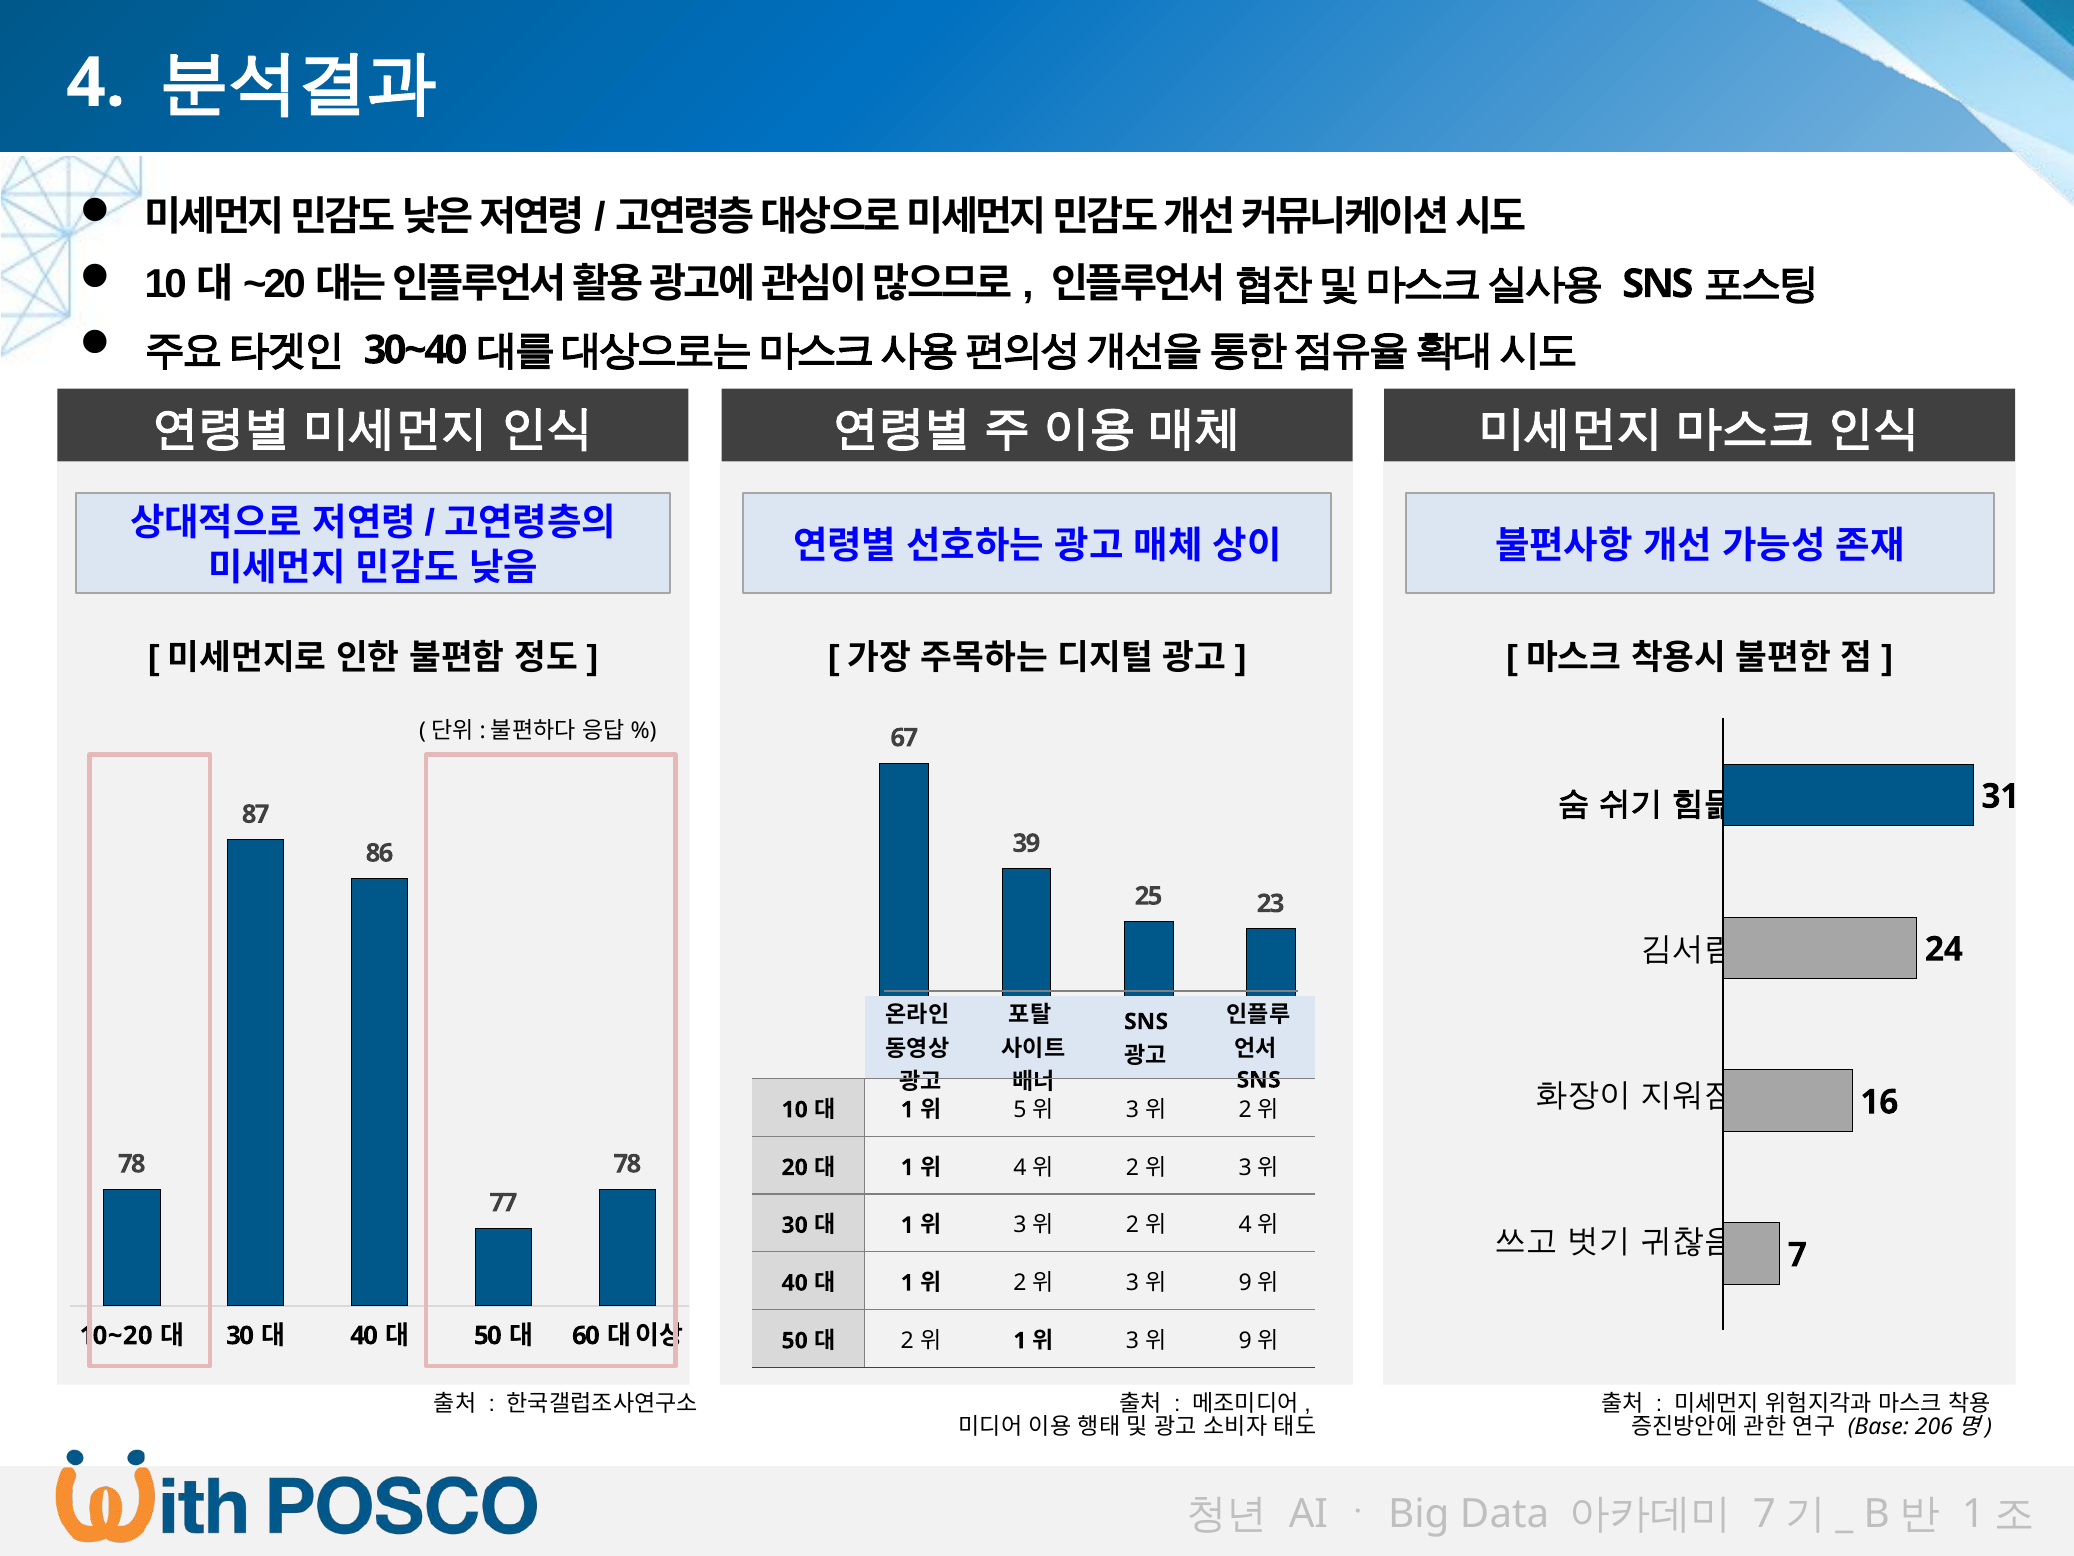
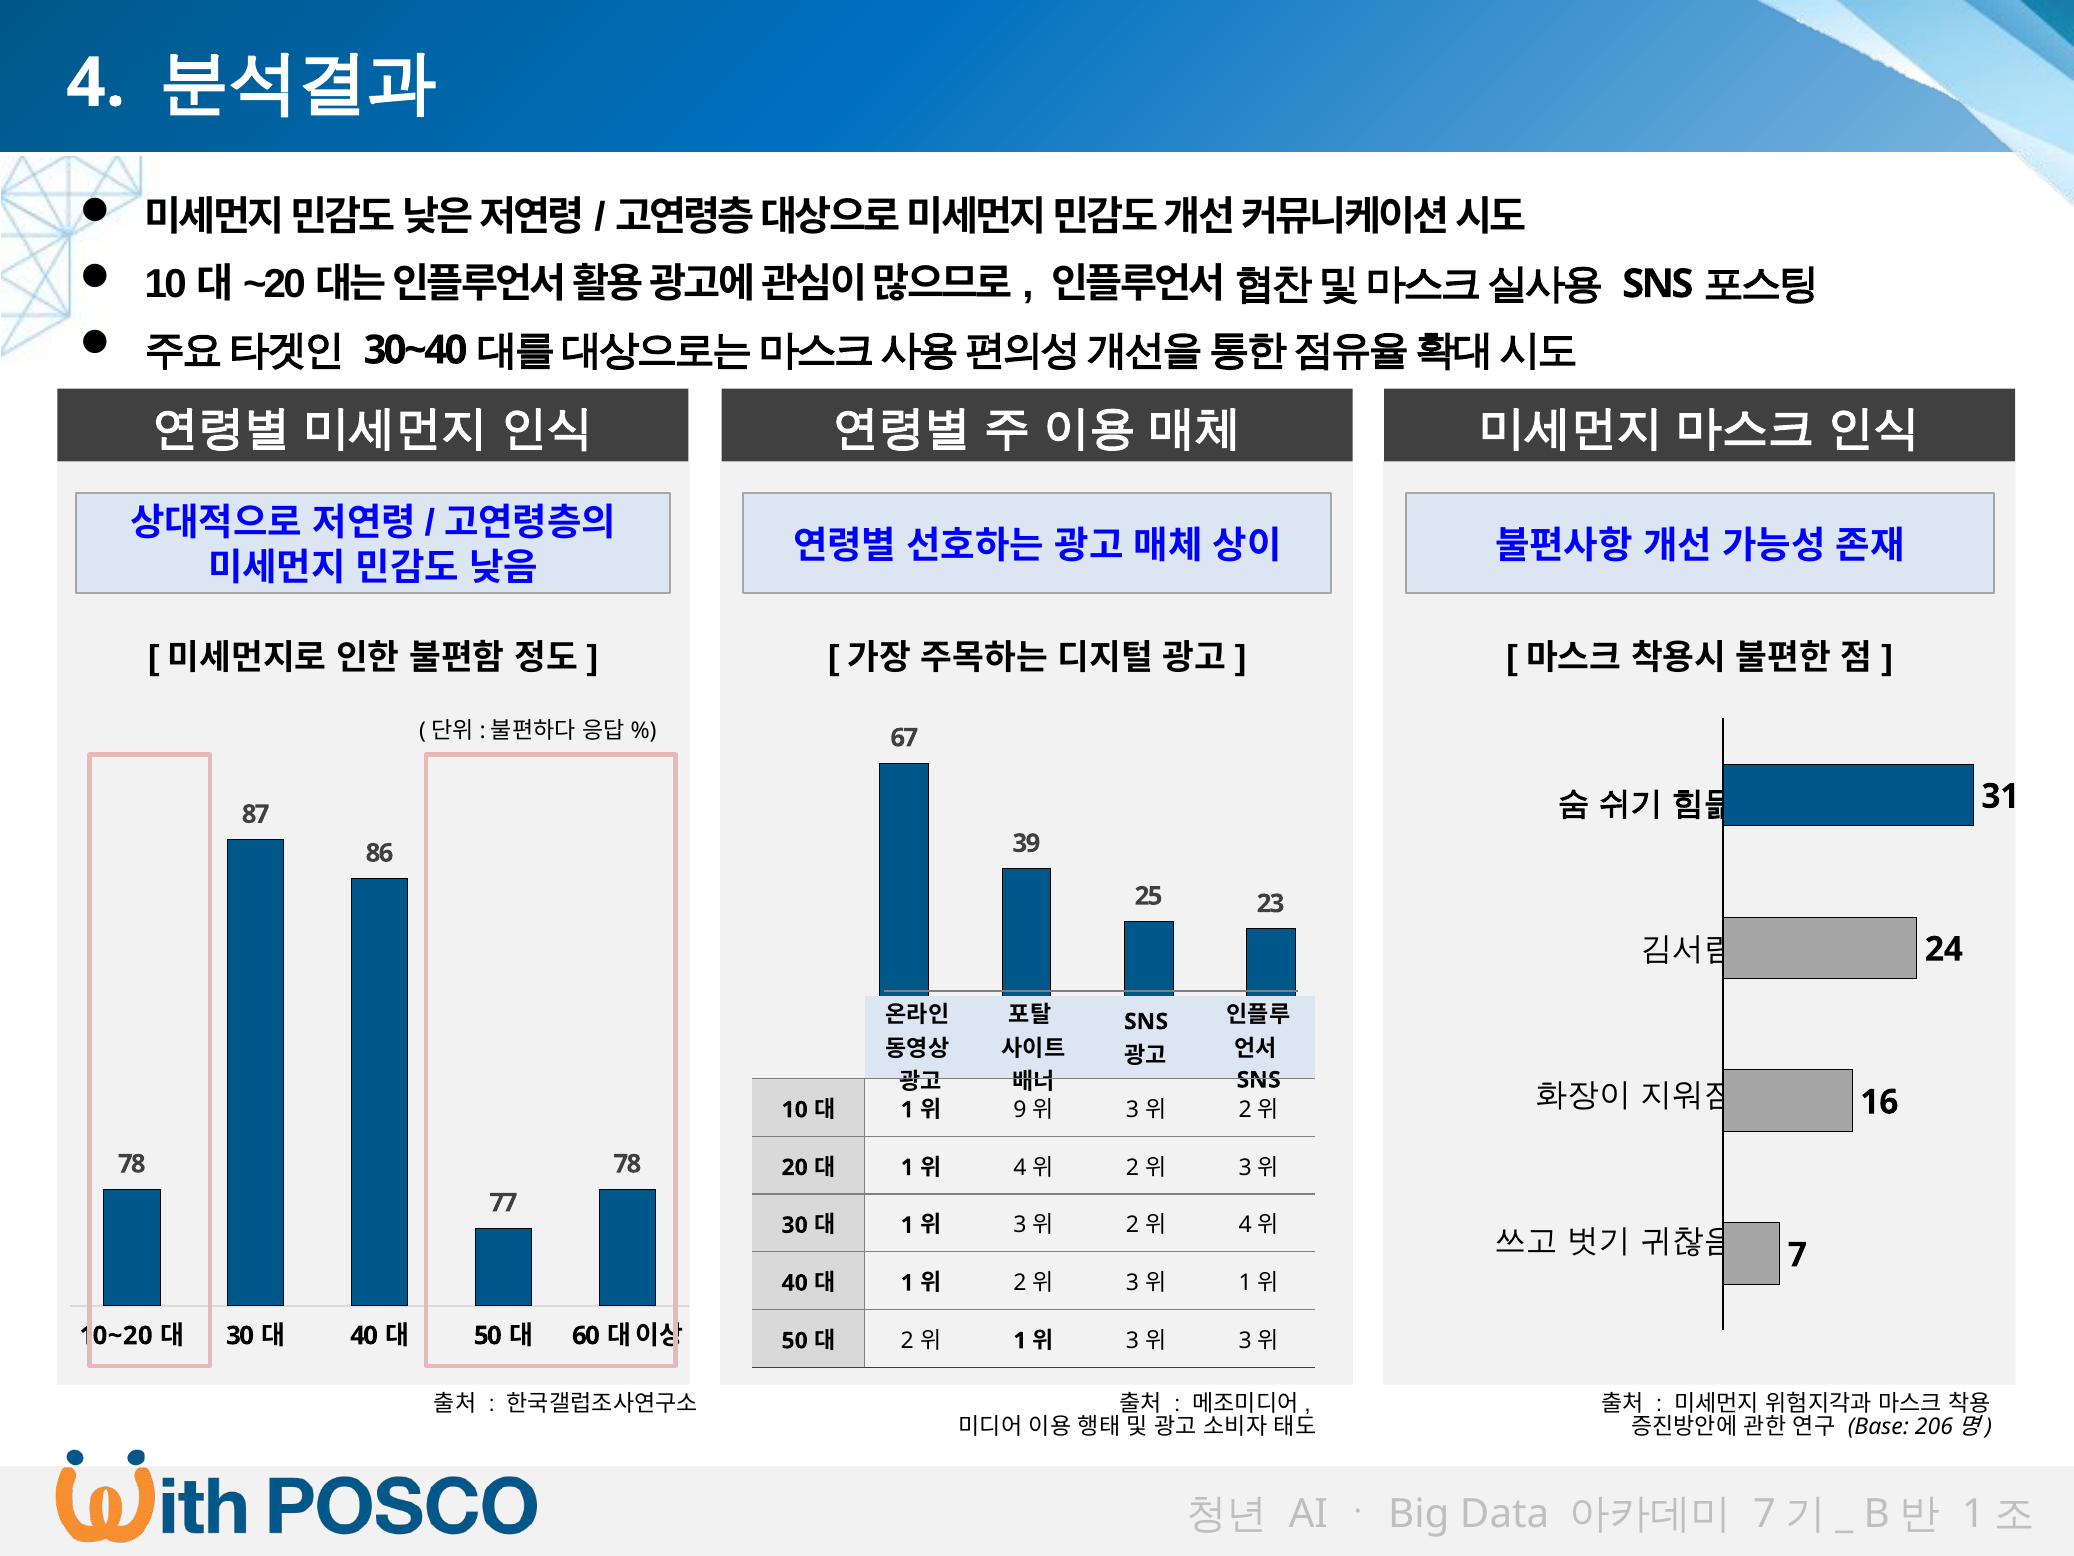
5: 5 -> 9
9 at (1245, 1283): 9 -> 1
9 at (1245, 1340): 9 -> 3
